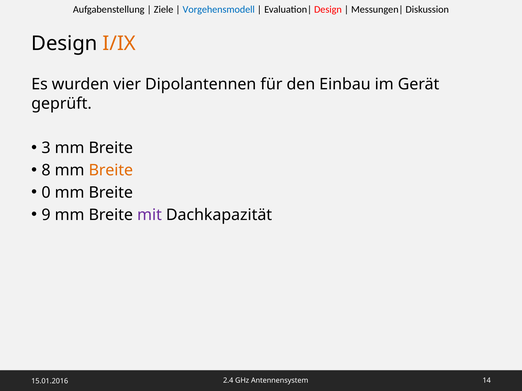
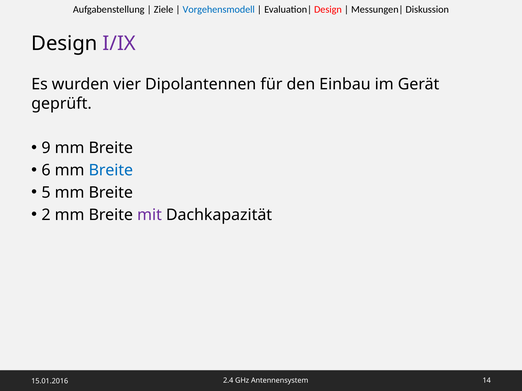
I/IX colour: orange -> purple
3: 3 -> 9
8: 8 -> 6
Breite at (111, 170) colour: orange -> blue
0: 0 -> 5
9: 9 -> 2
